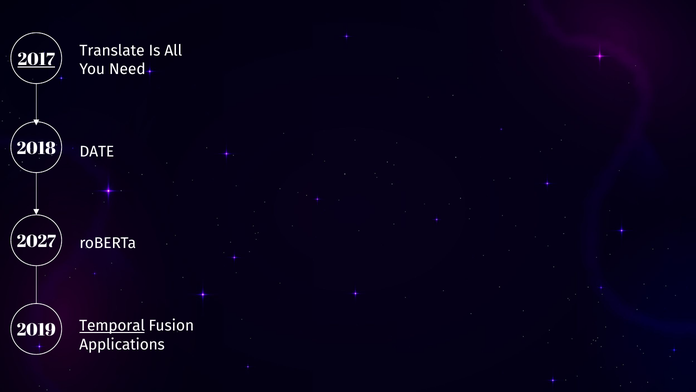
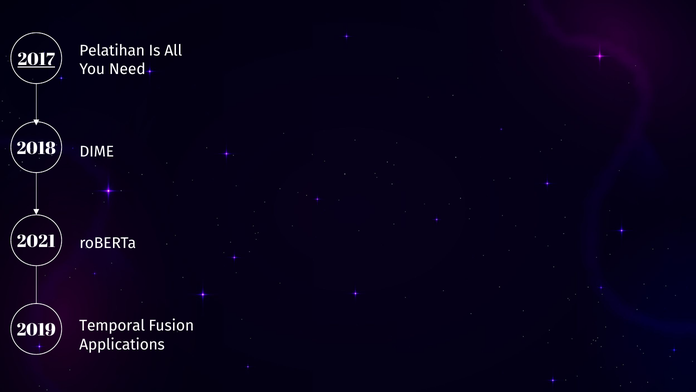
Translate: Translate -> Pelatihan
DATE: DATE -> DIME
2027: 2027 -> 2021
Temporal underline: present -> none
